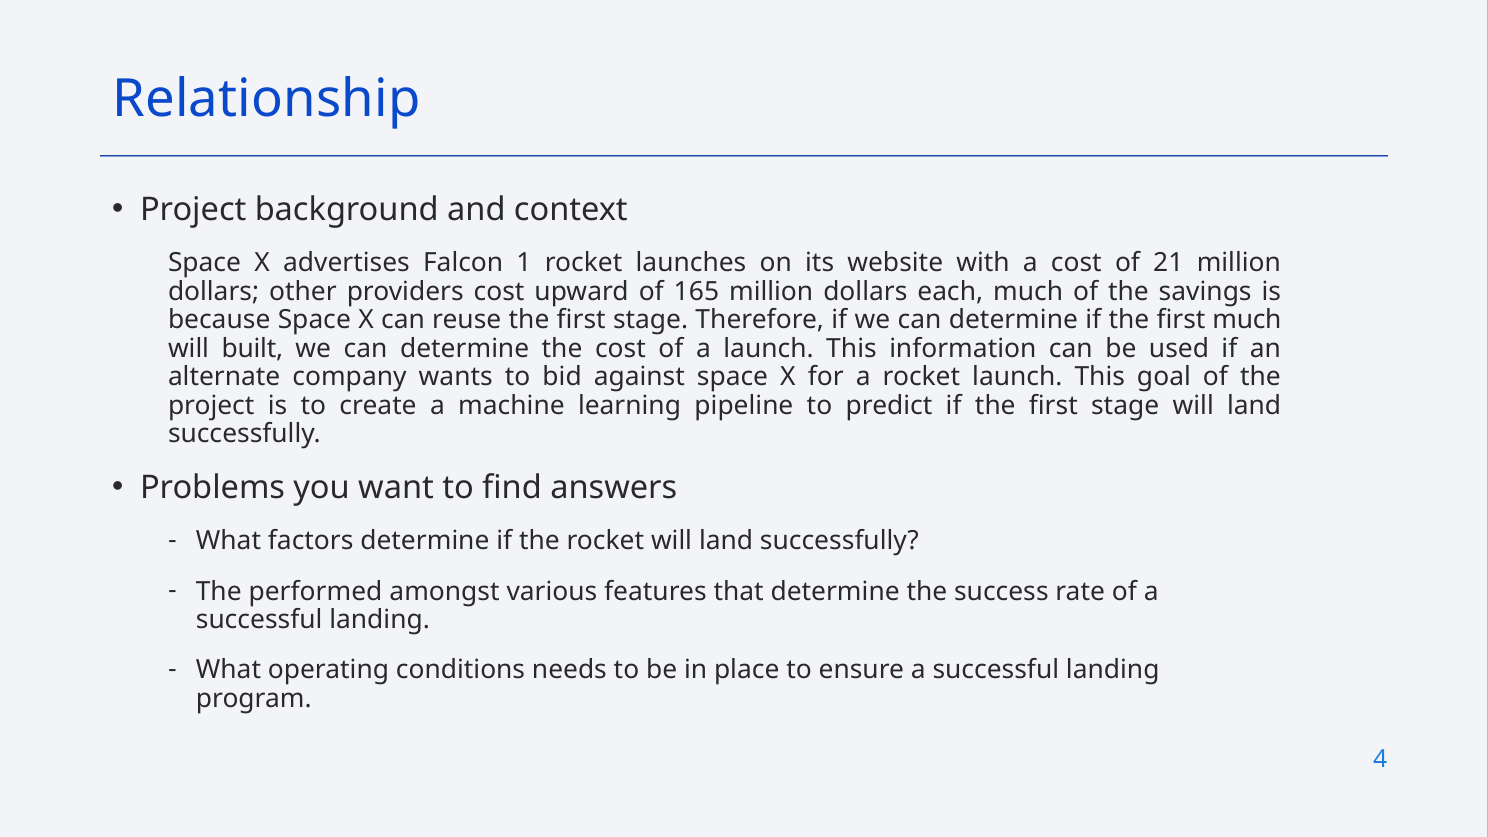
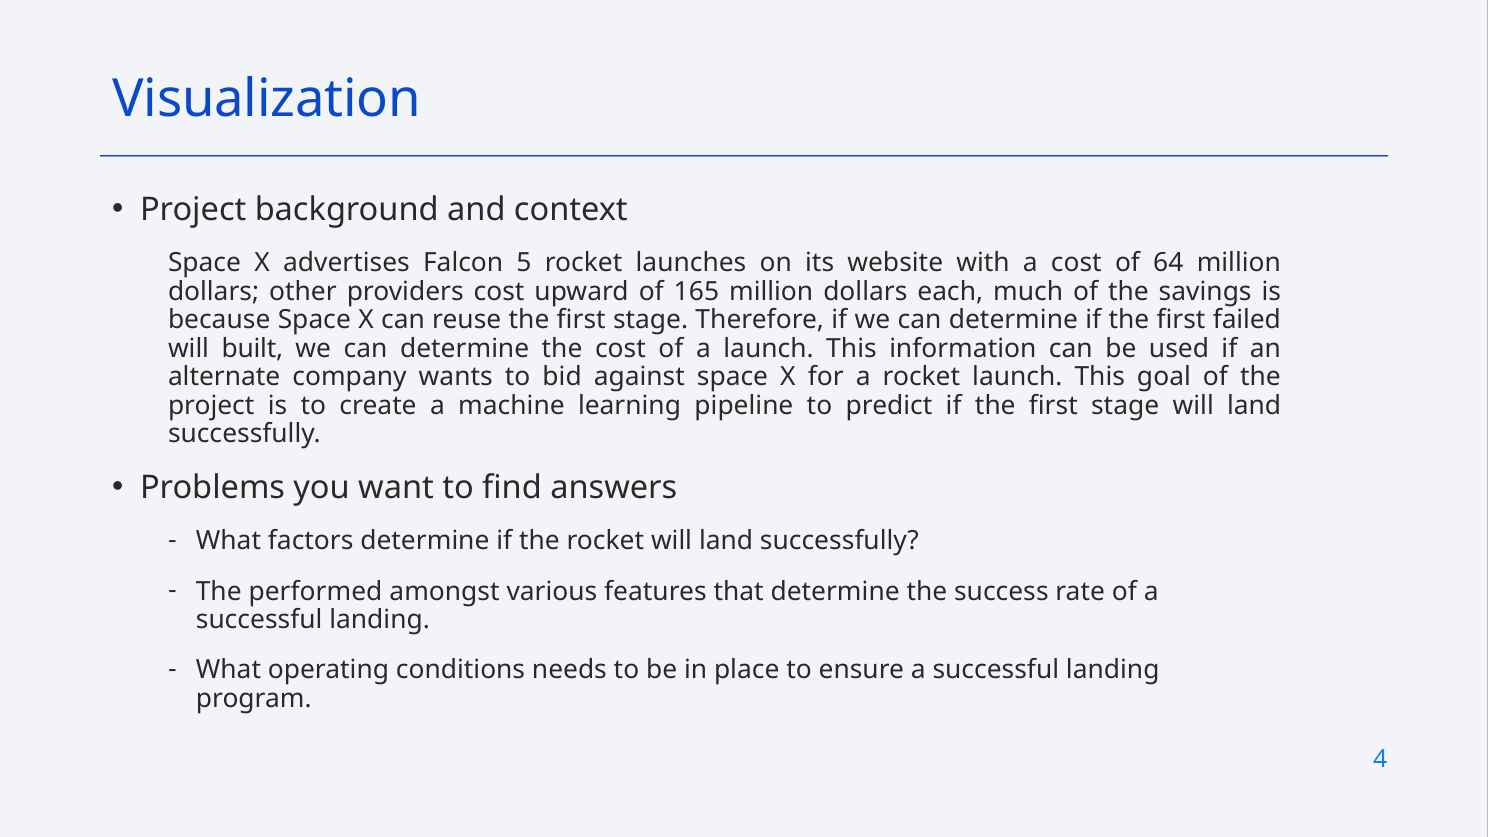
Relationship: Relationship -> Visualization
1: 1 -> 5
21: 21 -> 64
first much: much -> failed
